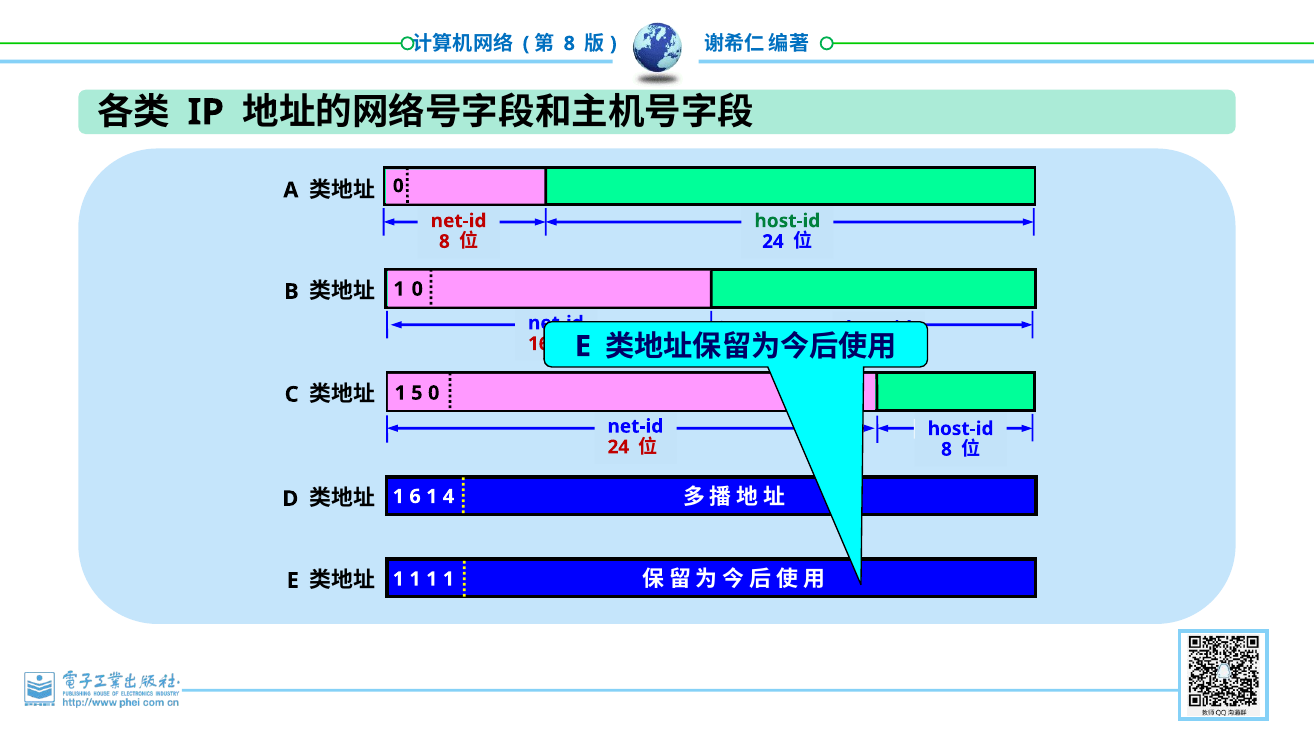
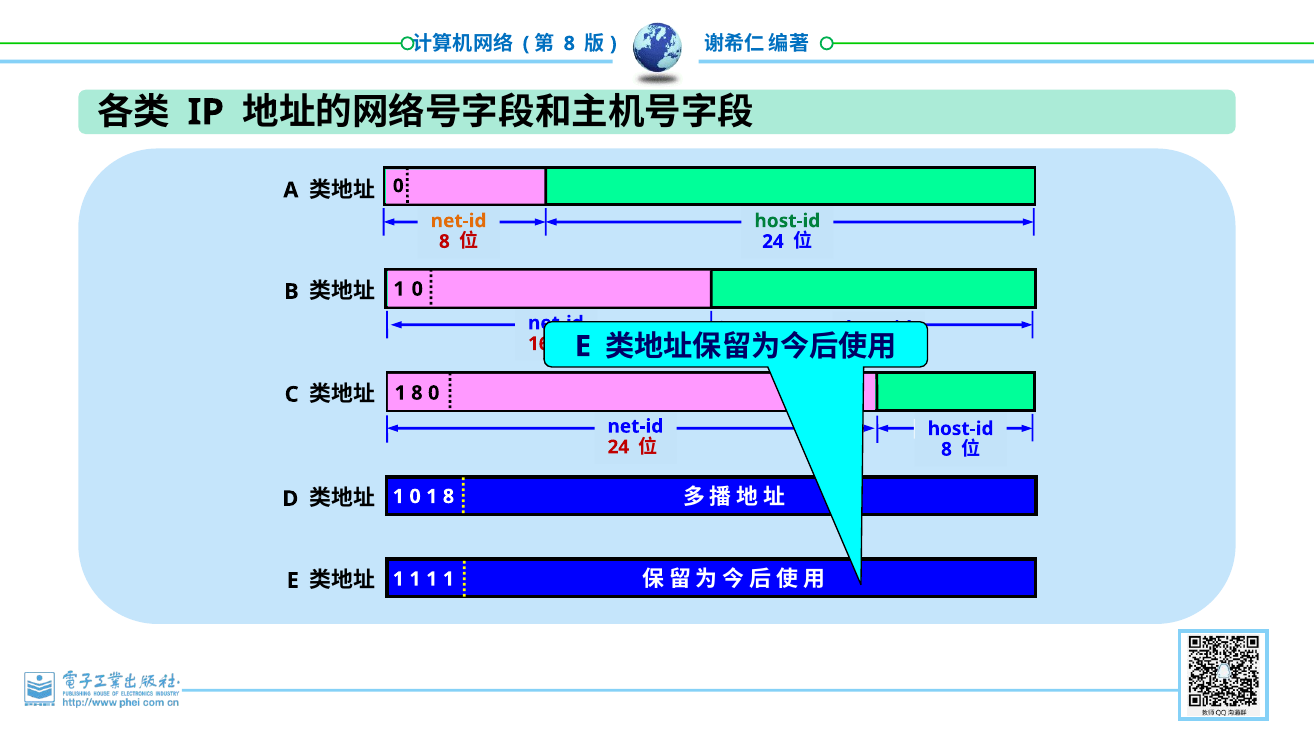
net-id at (459, 221) colour: red -> orange
5 at (417, 393): 5 -> 8
6 at (415, 497): 6 -> 0
4 at (448, 497): 4 -> 8
